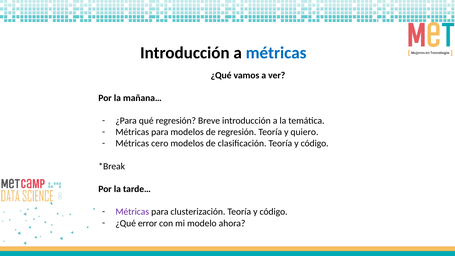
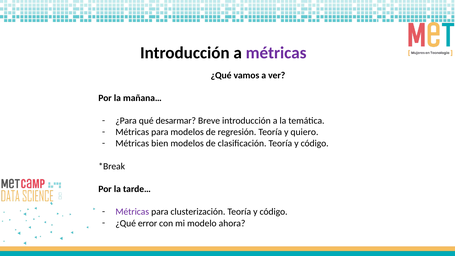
métricas at (276, 53) colour: blue -> purple
qué regresión: regresión -> desarmar
cero: cero -> bien
